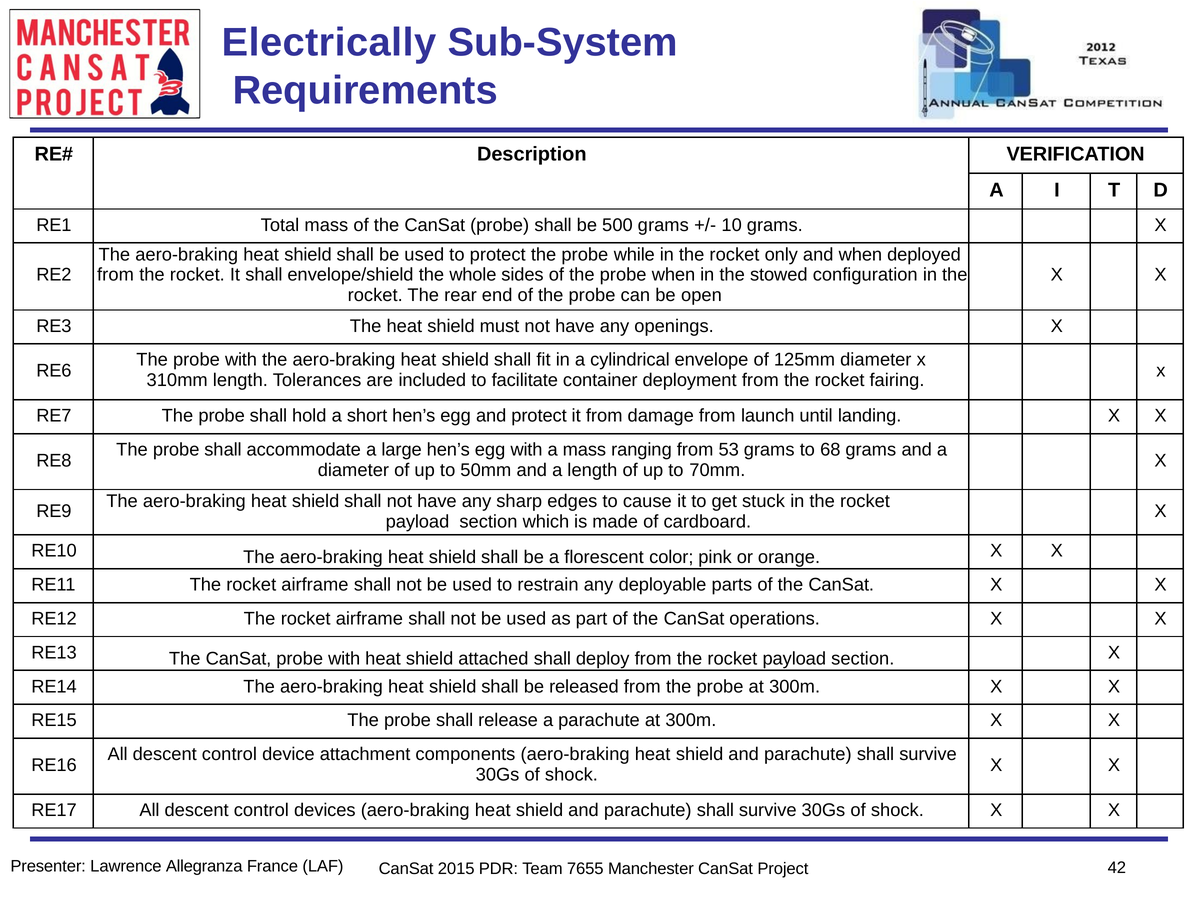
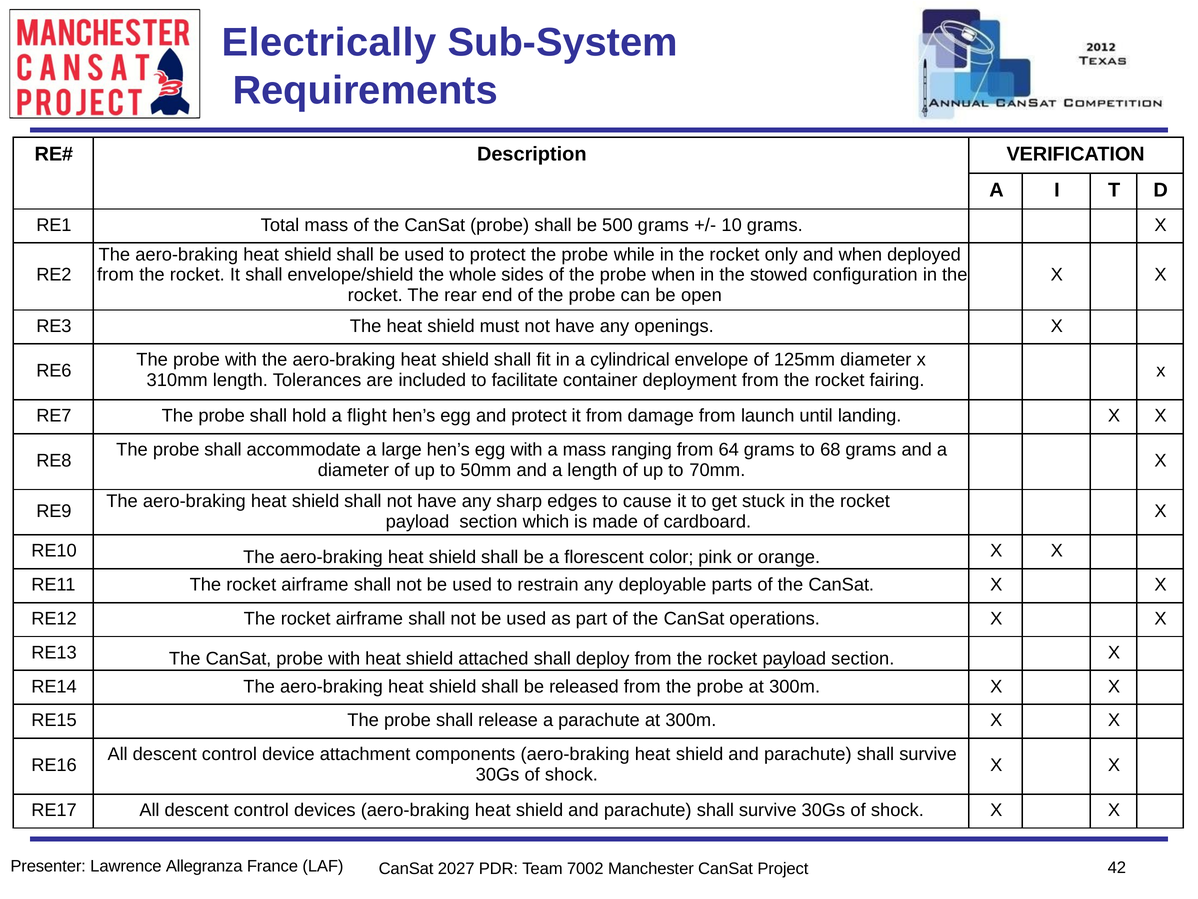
short: short -> flight
53: 53 -> 64
2015: 2015 -> 2027
7655: 7655 -> 7002
